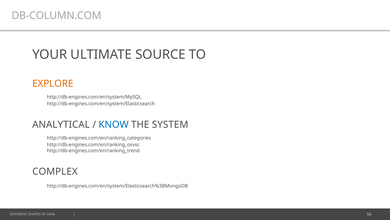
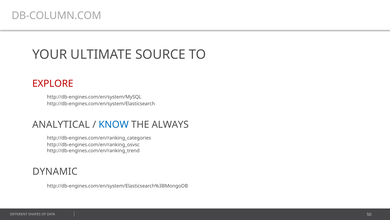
EXPLORE colour: orange -> red
SYSTEM: SYSTEM -> ALWAYS
COMPLEX: COMPLEX -> DYNAMIC
